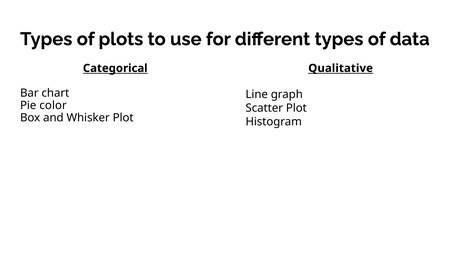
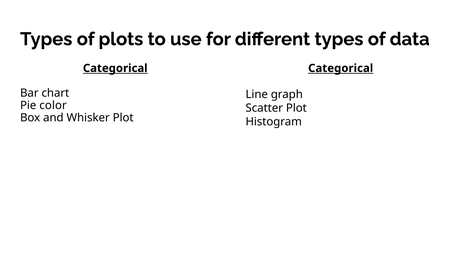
Qualitative at (341, 68): Qualitative -> Categorical
